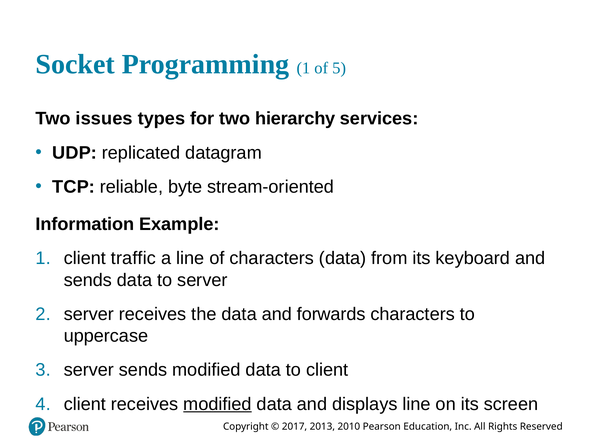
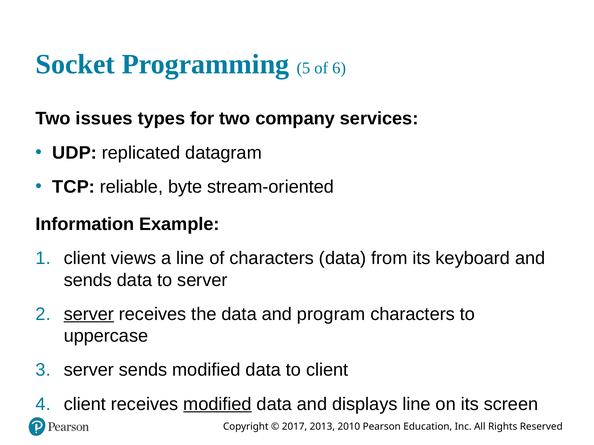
Programming 1: 1 -> 5
5: 5 -> 6
hierarchy: hierarchy -> company
traffic: traffic -> views
server at (89, 314) underline: none -> present
forwards: forwards -> program
